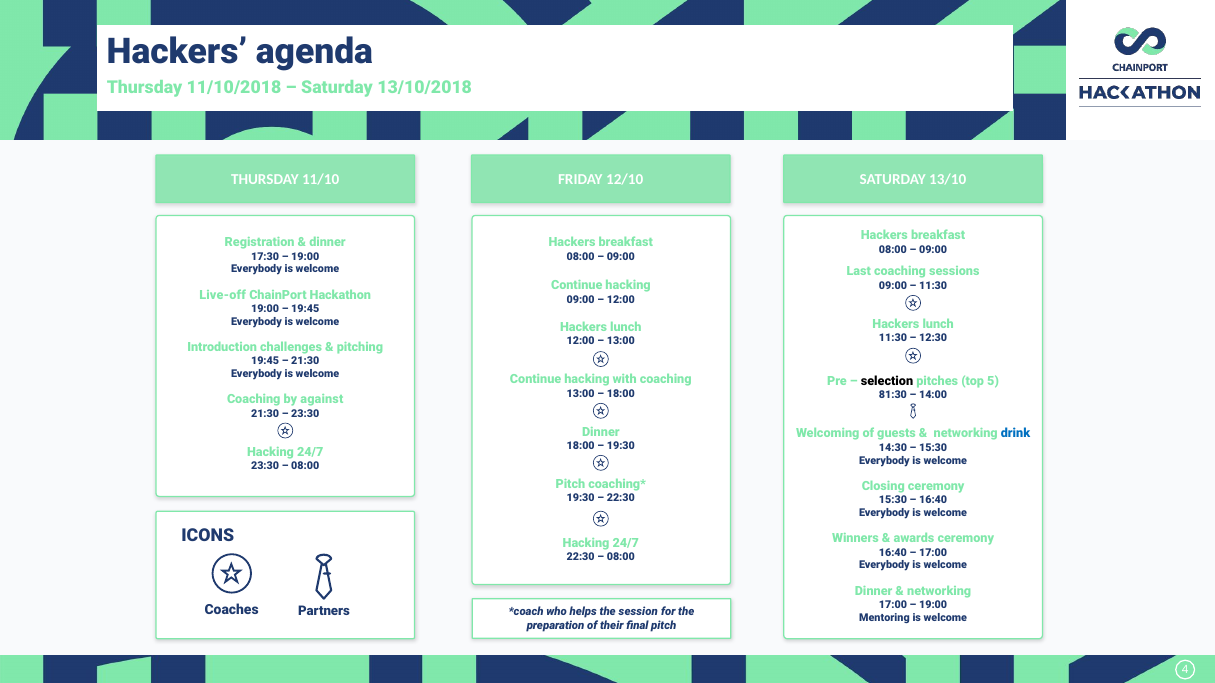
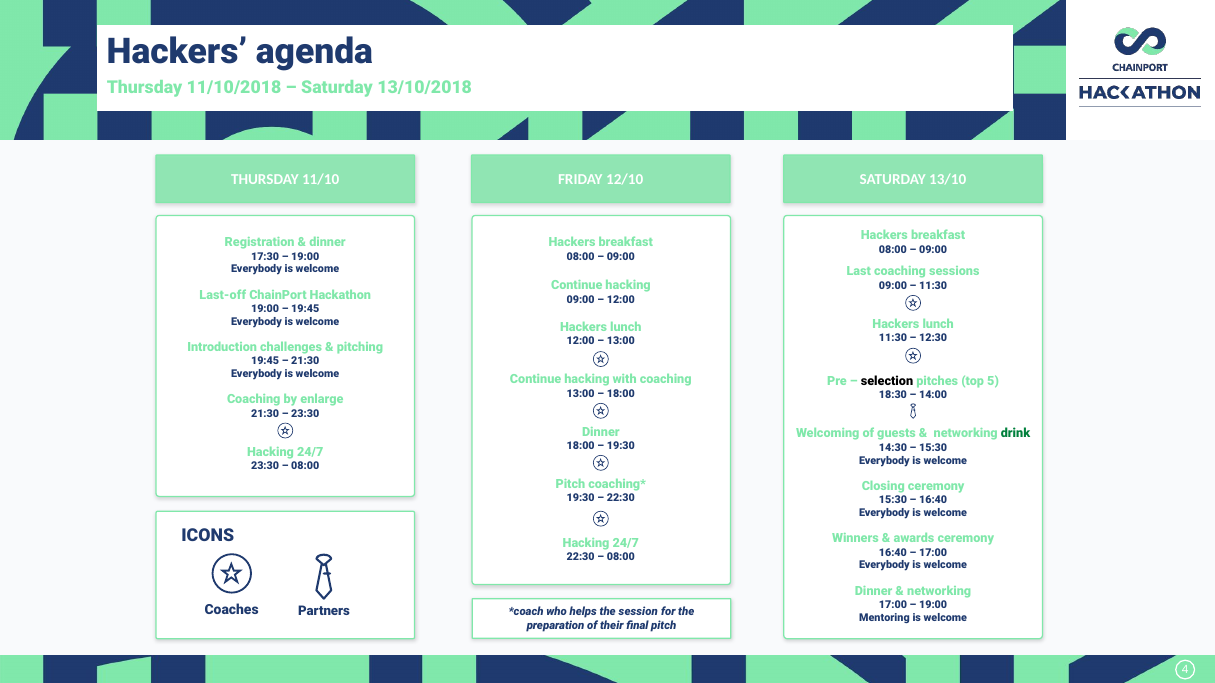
Live-off: Live-off -> Last-off
81:30: 81:30 -> 18:30
against: against -> enlarge
drink colour: blue -> green
